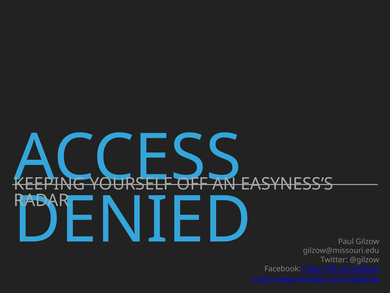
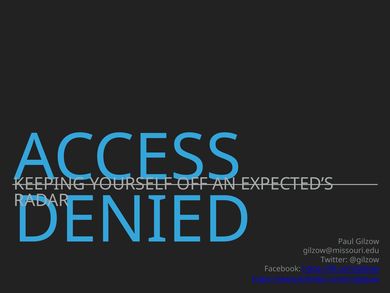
EASYNESS’S: EASYNESS’S -> EXPECTED’S
